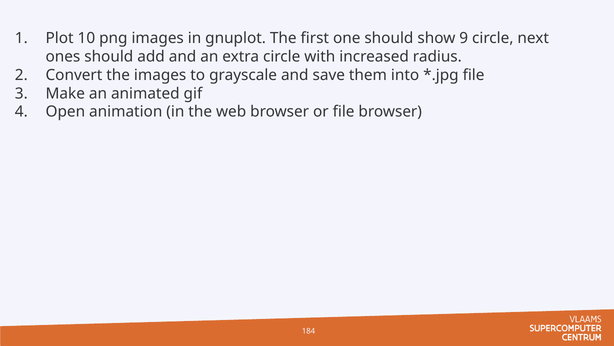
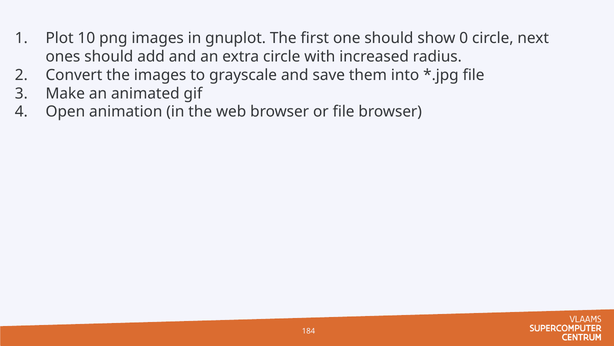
9: 9 -> 0
